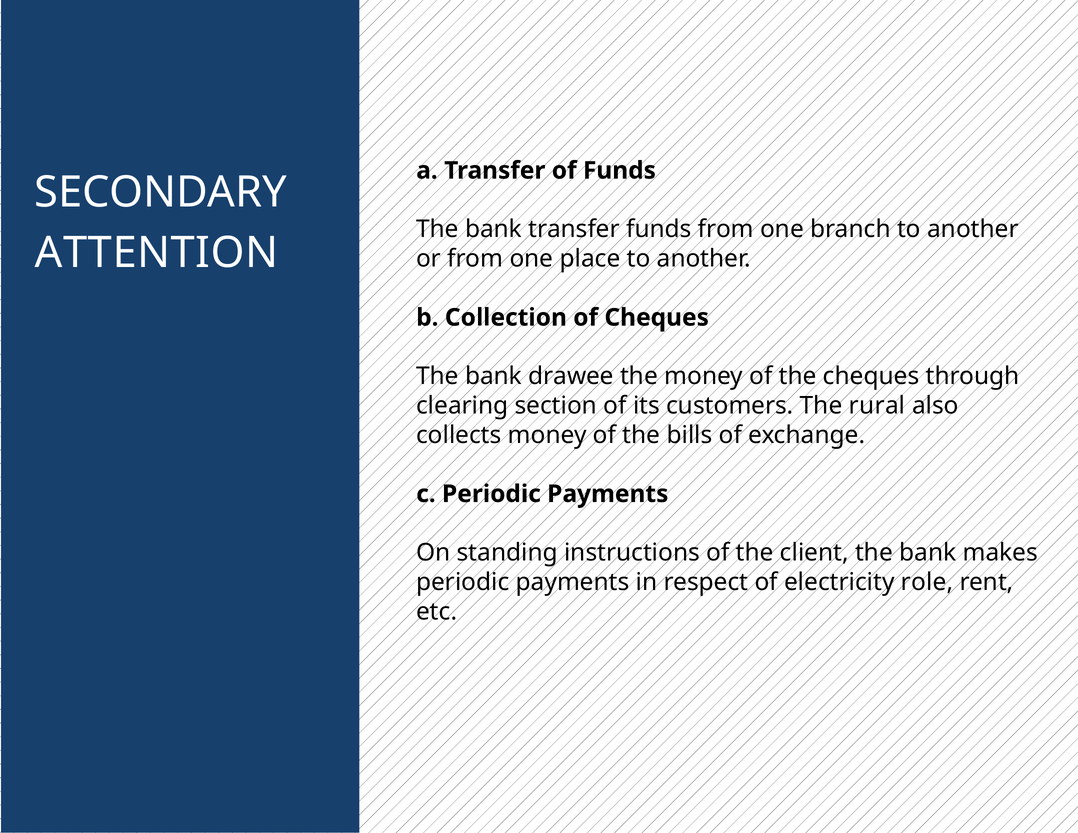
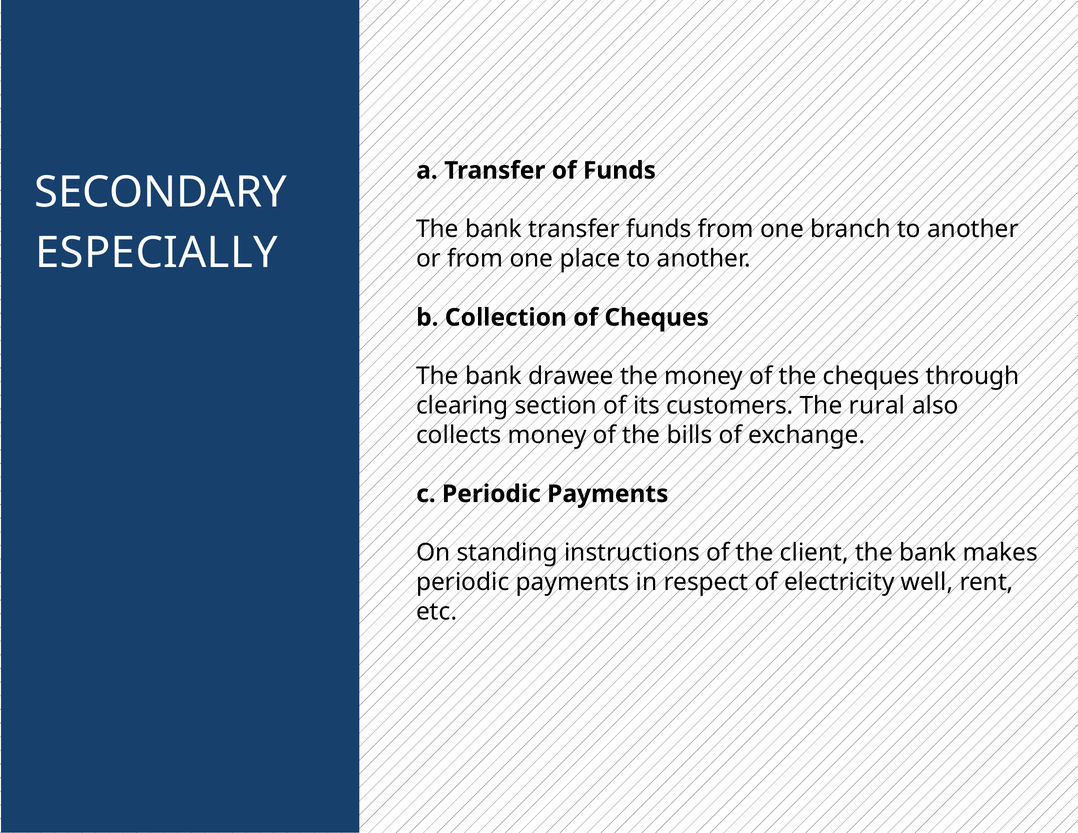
ATTENTION: ATTENTION -> ESPECIALLY
role: role -> well
